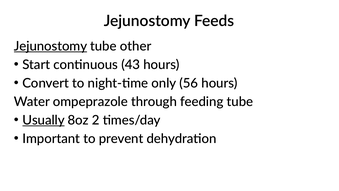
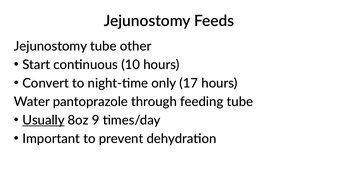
Jejunostomy at (51, 46) underline: present -> none
43: 43 -> 10
56: 56 -> 17
ompeprazole: ompeprazole -> pantoprazole
2: 2 -> 9
